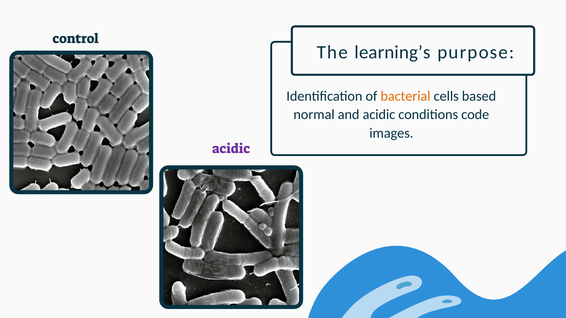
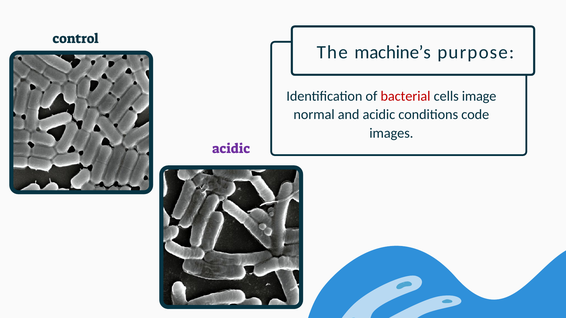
learning’s: learning’s -> machine’s
bacterial colour: orange -> red
based: based -> image
